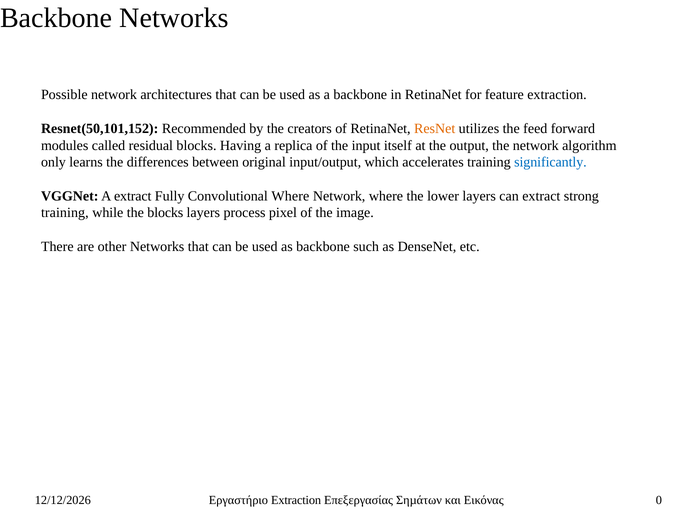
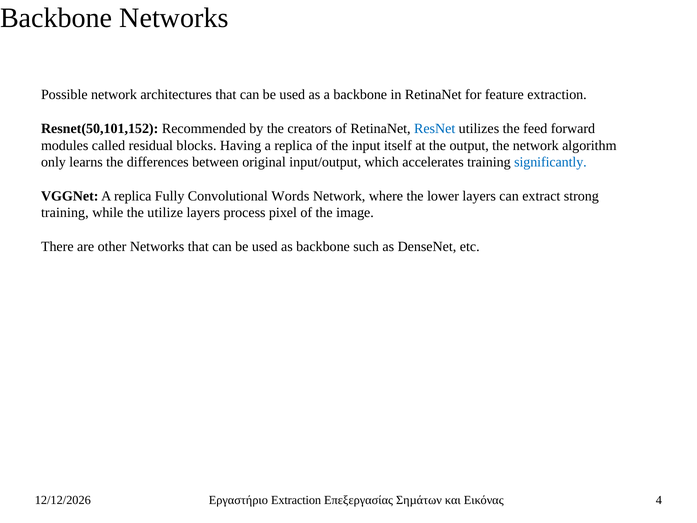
ResNet colour: orange -> blue
VGGNet A extract: extract -> replica
Convolutional Where: Where -> Words
the blocks: blocks -> utilize
0: 0 -> 4
